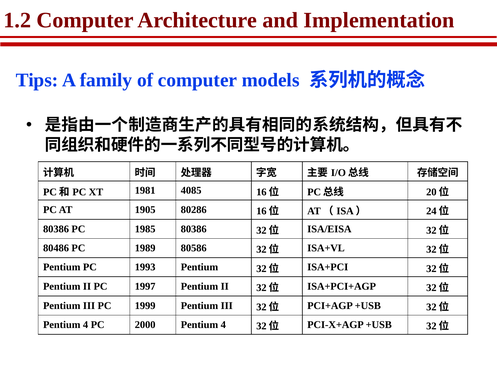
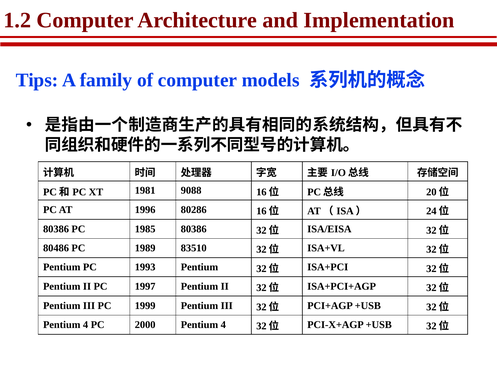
4085: 4085 -> 9088
1905: 1905 -> 1996
80586: 80586 -> 83510
